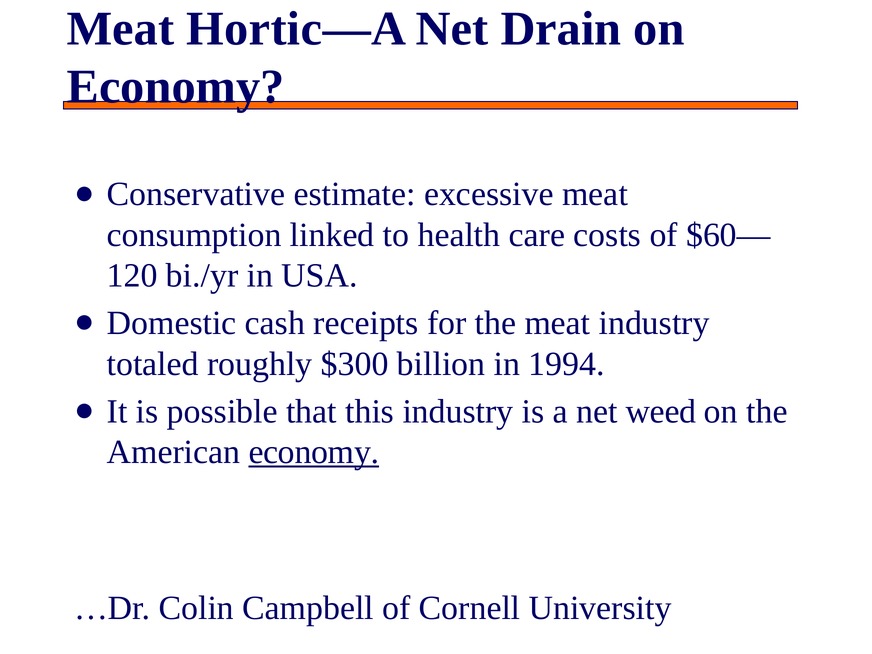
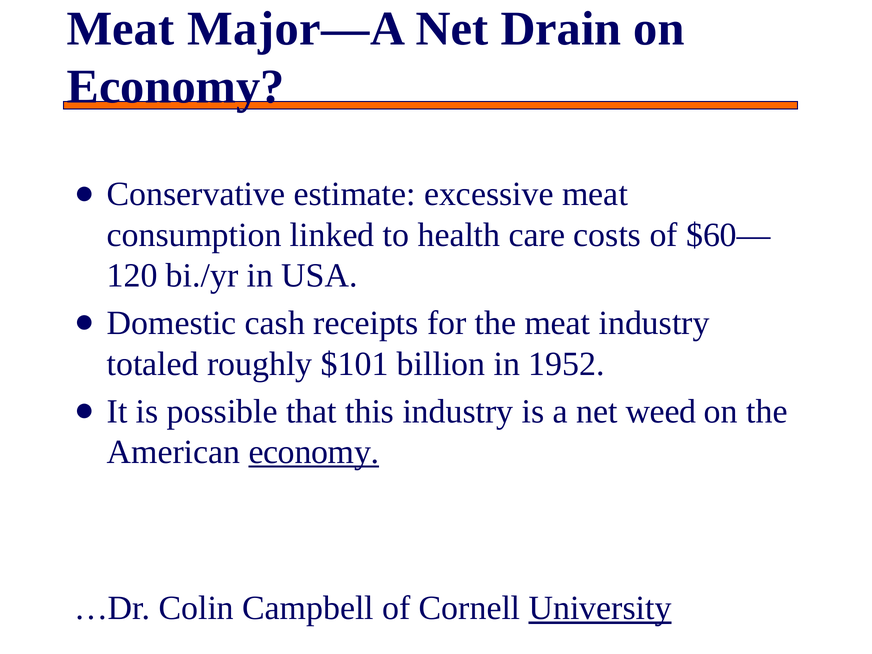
Hortic—A: Hortic—A -> Major—A
$300: $300 -> $101
1994: 1994 -> 1952
University underline: none -> present
